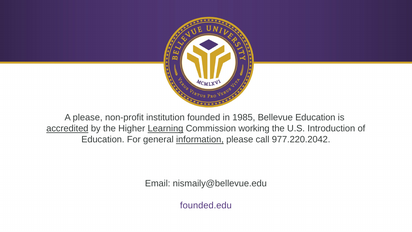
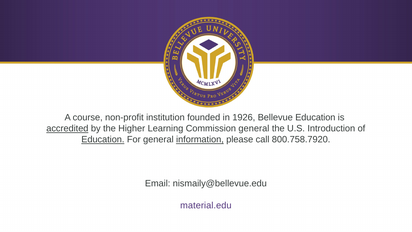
A please: please -> course
1985: 1985 -> 1926
Learning underline: present -> none
Commission working: working -> general
Education at (103, 139) underline: none -> present
977.220.2042: 977.220.2042 -> 800.758.7920
founded.edu: founded.edu -> material.edu
